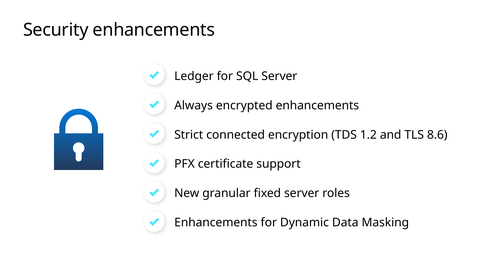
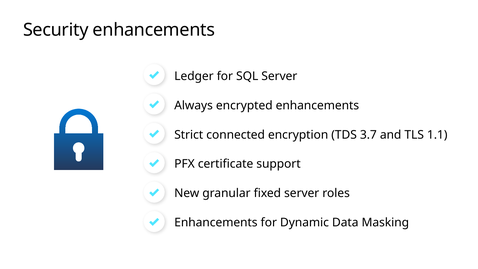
1.2: 1.2 -> 3.7
8.6: 8.6 -> 1.1
